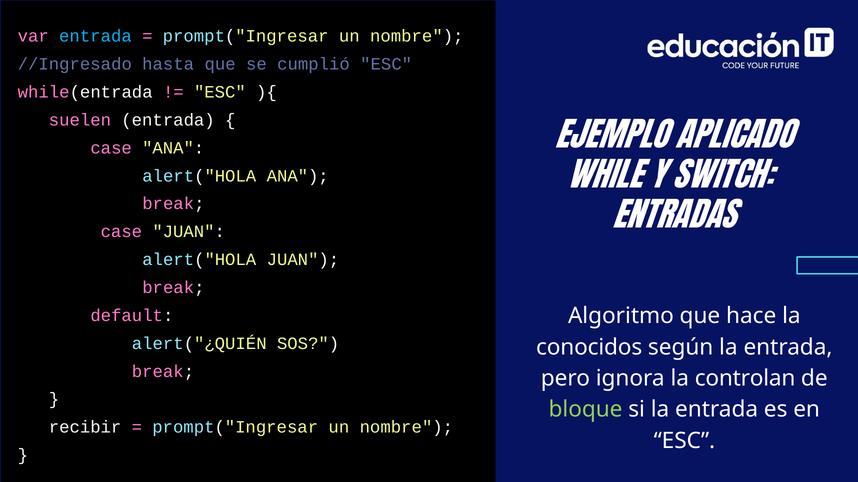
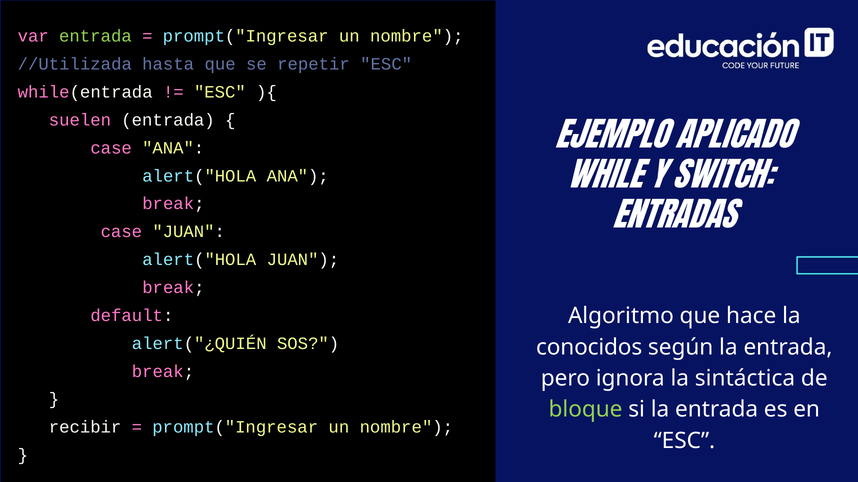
entrada at (95, 36) colour: light blue -> light green
//Ingresado: //Ingresado -> //Utilizada
cumplió: cumplió -> repetir
controlan: controlan -> sintáctica
